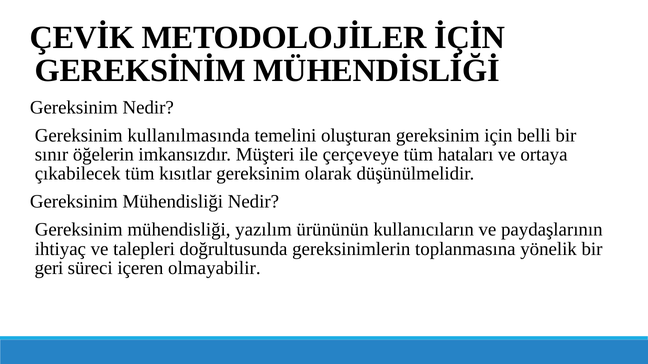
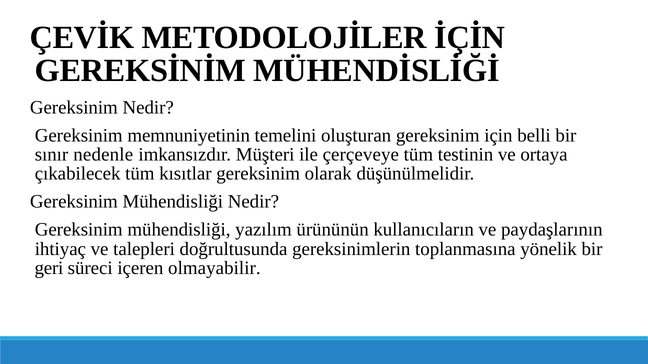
kullanılmasında: kullanılmasında -> memnuniyetinin
öğelerin: öğelerin -> nedenle
hataları: hataları -> testinin
